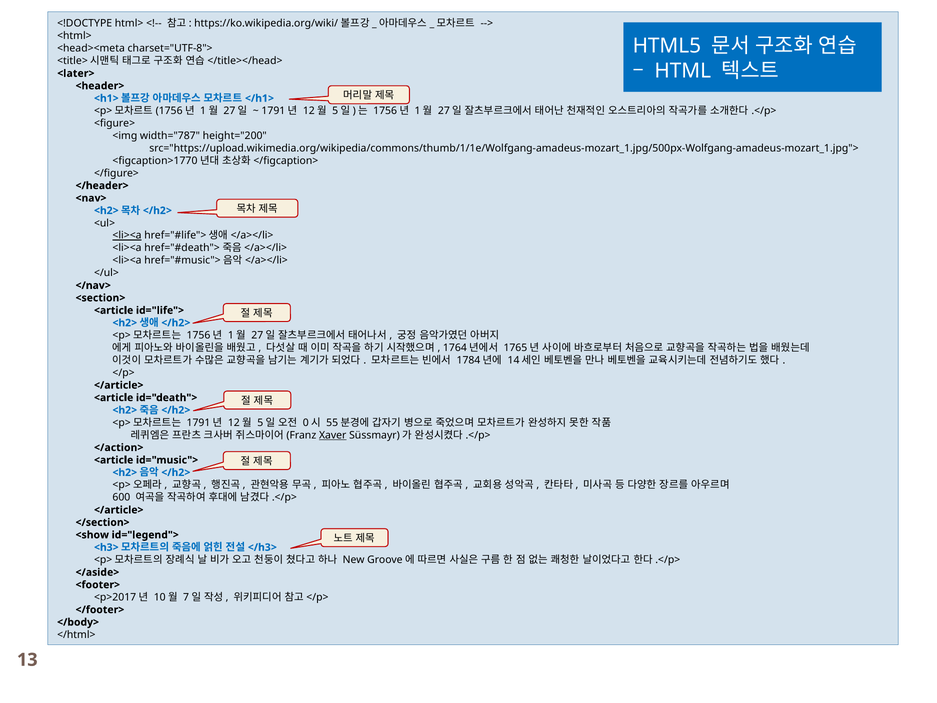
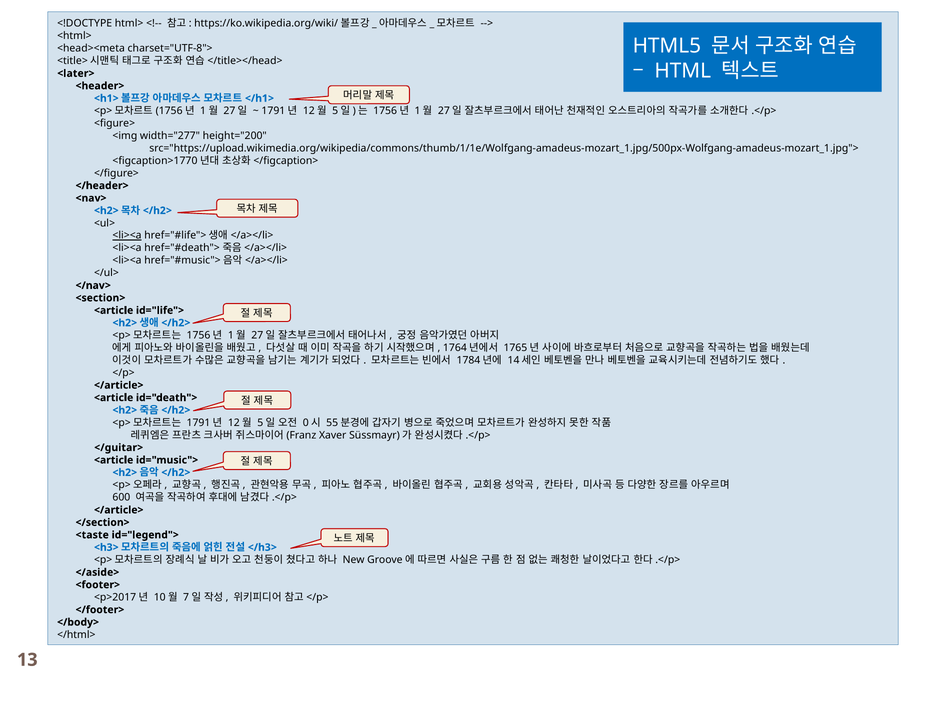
width="787: width="787 -> width="277
Xaver underline: present -> none
</action>: </action> -> </guitar>
<show: <show -> <taste
